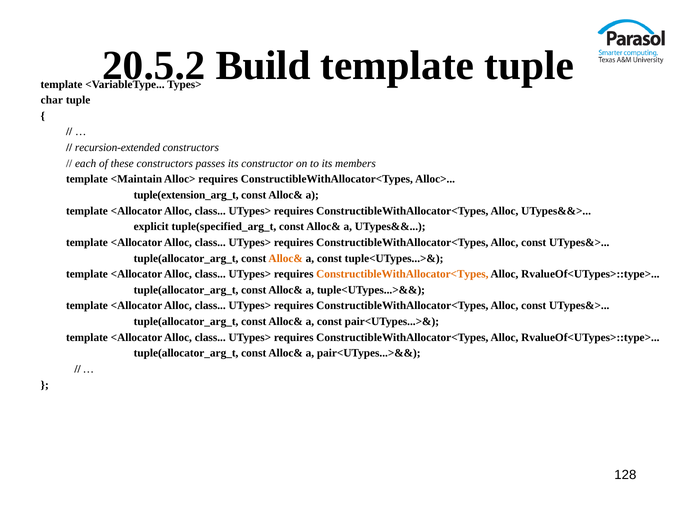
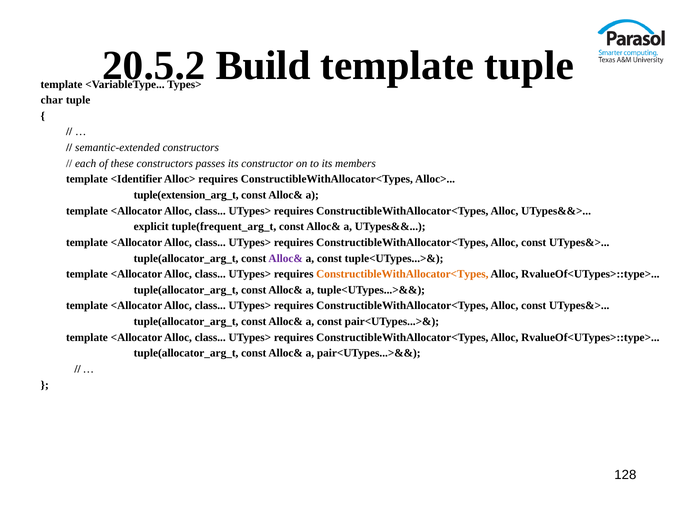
recursion-extended: recursion-extended -> semantic-extended
<Maintain: <Maintain -> <Identifier
tuple(specified_arg_t: tuple(specified_arg_t -> tuple(frequent_arg_t
Alloc& at (286, 258) colour: orange -> purple
